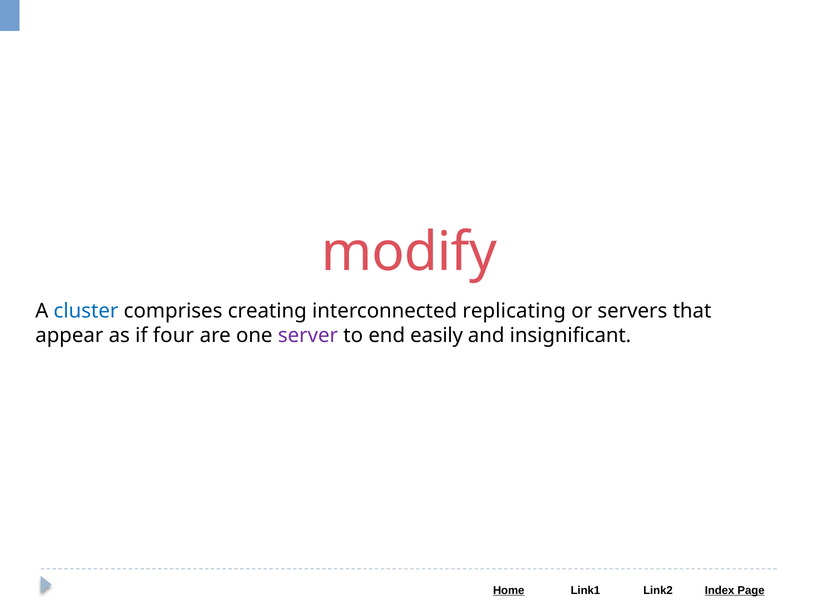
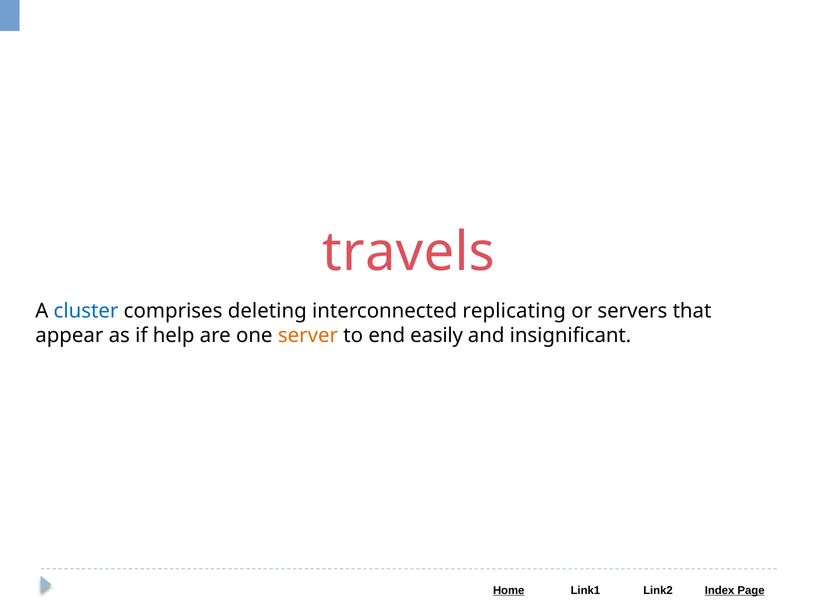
modify: modify -> travels
creating: creating -> deleting
four: four -> help
server colour: purple -> orange
